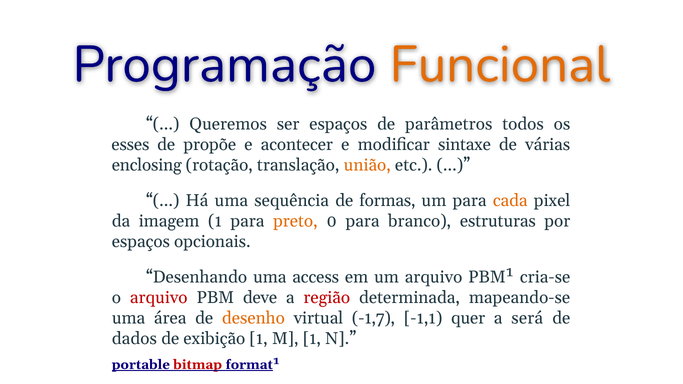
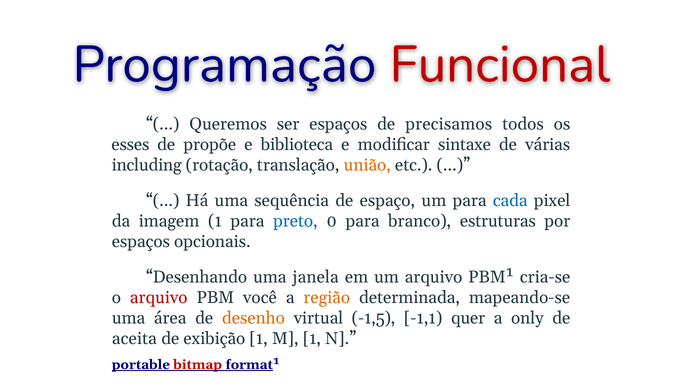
Funcional colour: orange -> red
parâmetros: parâmetros -> precisamos
acontecer: acontecer -> biblioteca
enclosing: enclosing -> including
formas: formas -> espaço
cada colour: orange -> blue
preto colour: orange -> blue
access: access -> janela
deve: deve -> você
região colour: red -> orange
-1,7: -1,7 -> -1,5
será: será -> only
dados: dados -> aceita
